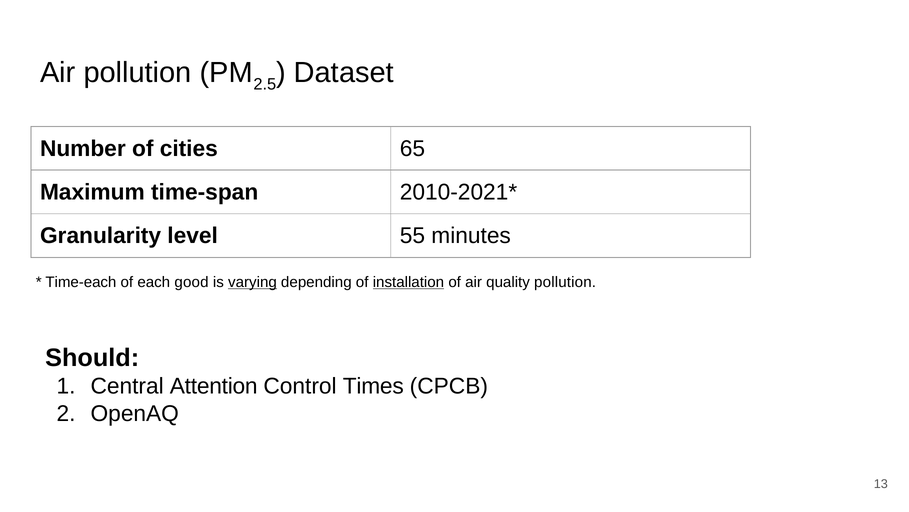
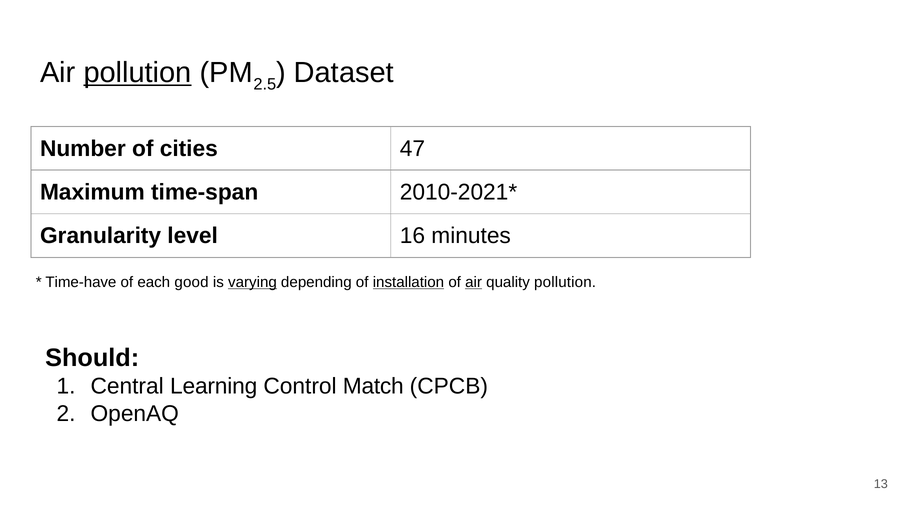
pollution at (138, 73) underline: none -> present
65: 65 -> 47
55: 55 -> 16
Time-each: Time-each -> Time-have
air at (474, 282) underline: none -> present
Attention: Attention -> Learning
Times: Times -> Match
